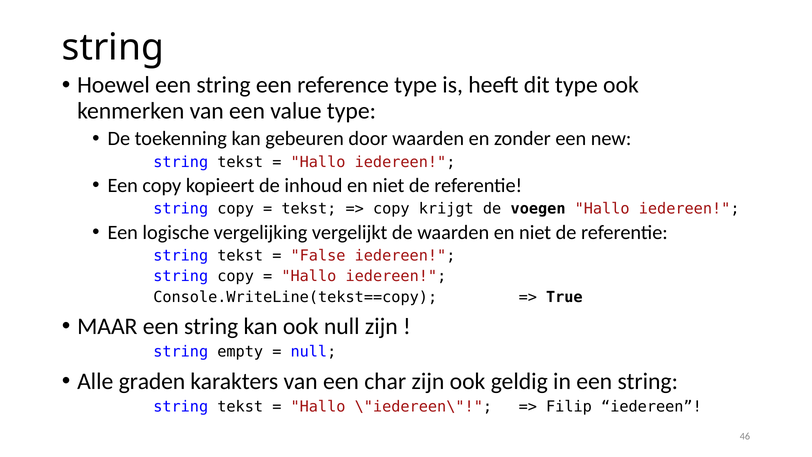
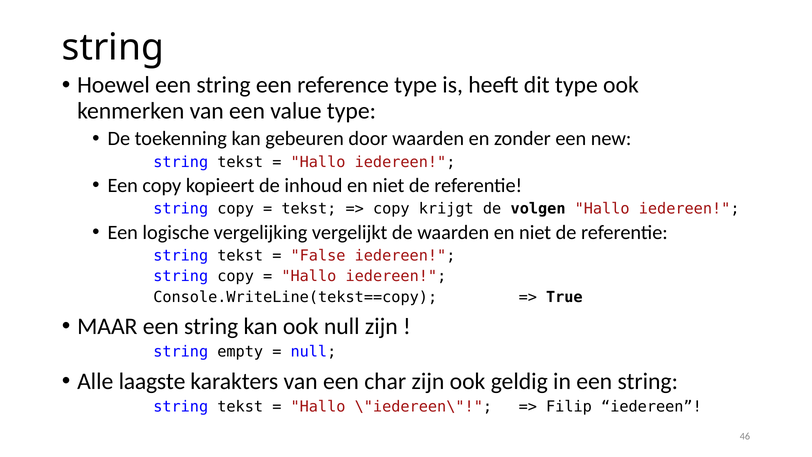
voegen: voegen -> volgen
graden: graden -> laagste
